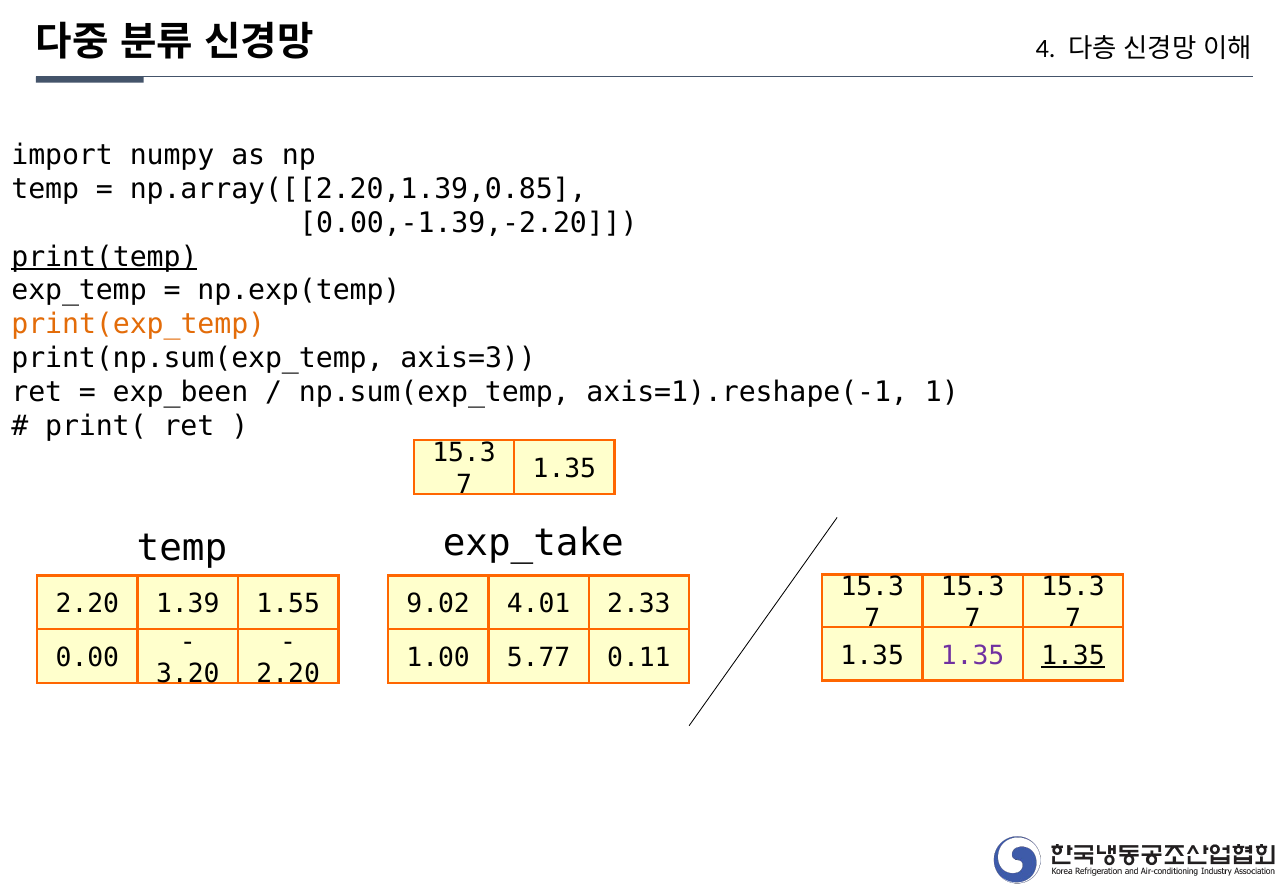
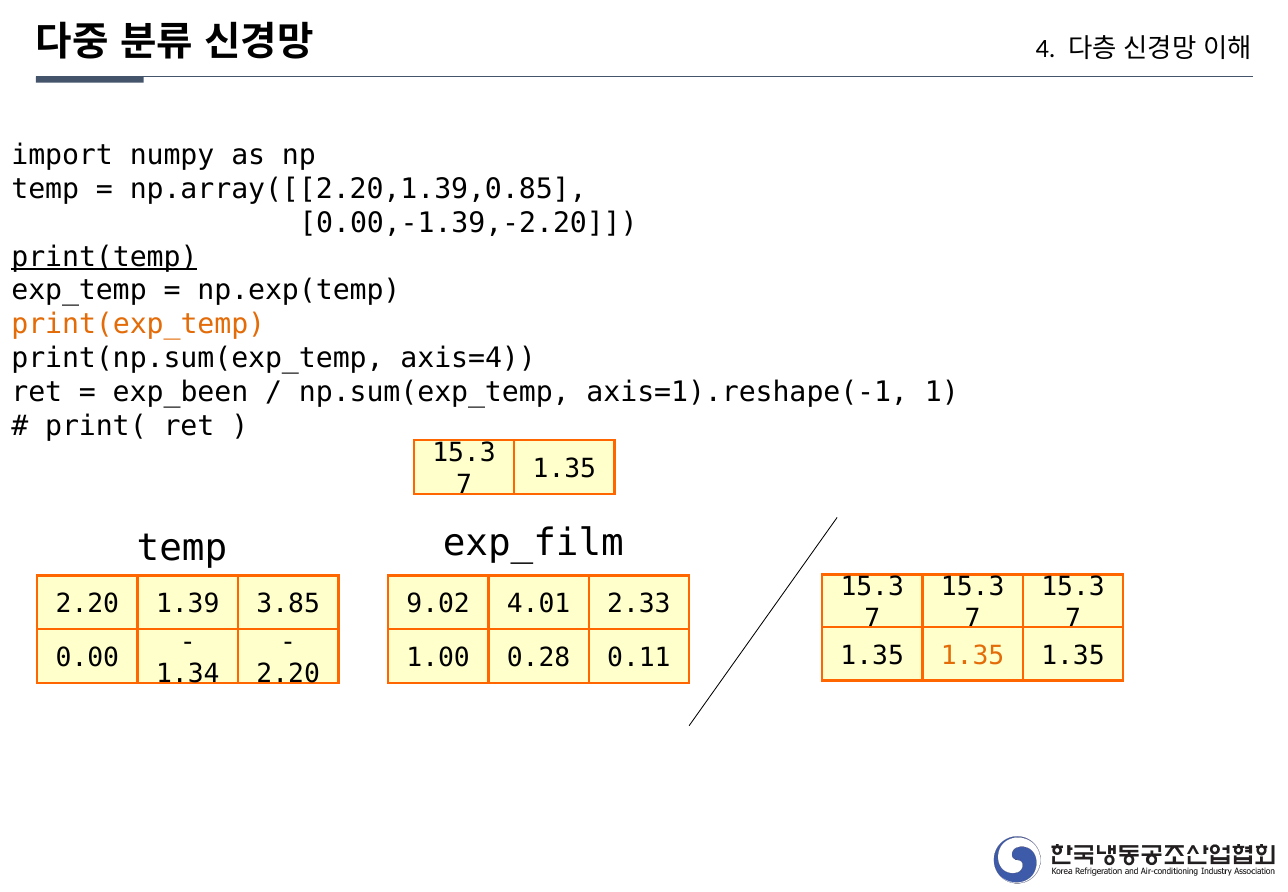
axis=3: axis=3 -> axis=4
exp_take: exp_take -> exp_film
1.55: 1.55 -> 3.85
1.35 at (973, 655) colour: purple -> orange
1.35 at (1073, 655) underline: present -> none
5.77: 5.77 -> 0.28
3.20: 3.20 -> 1.34
